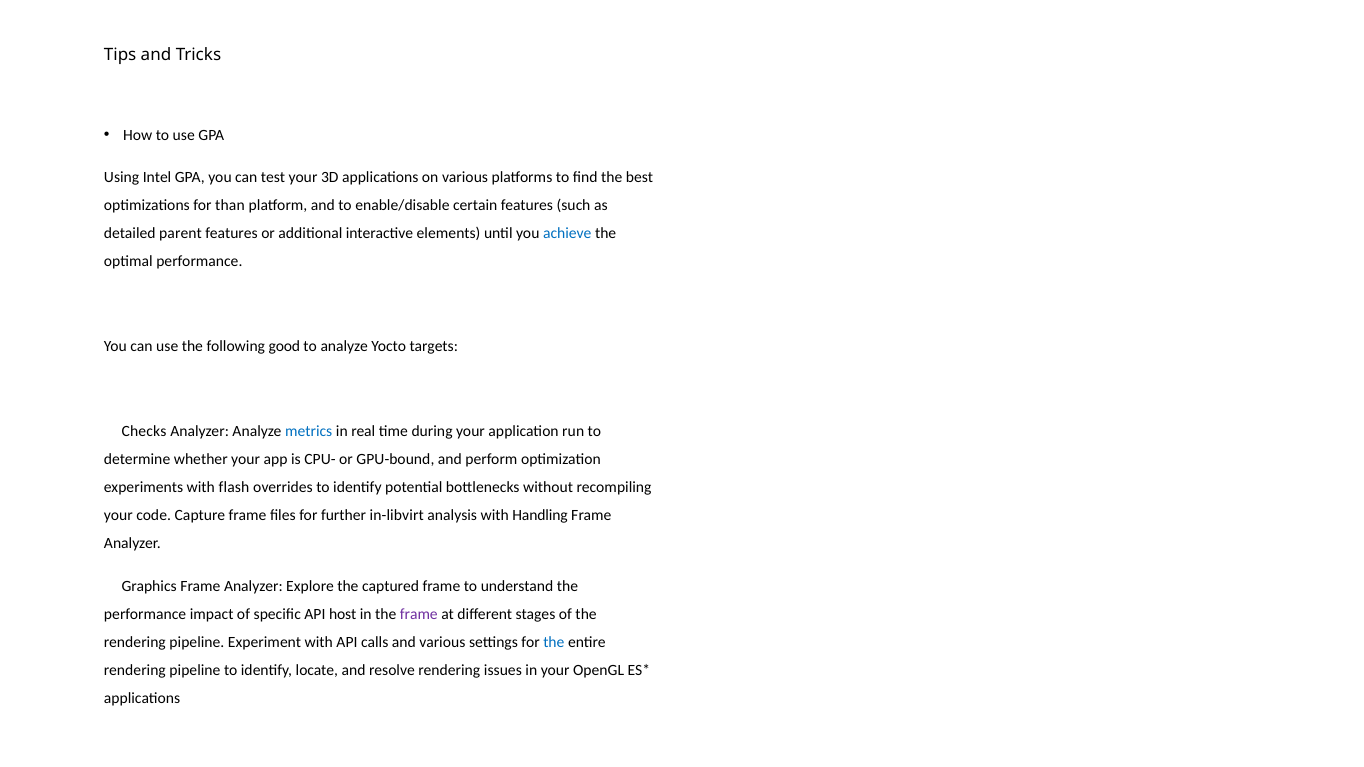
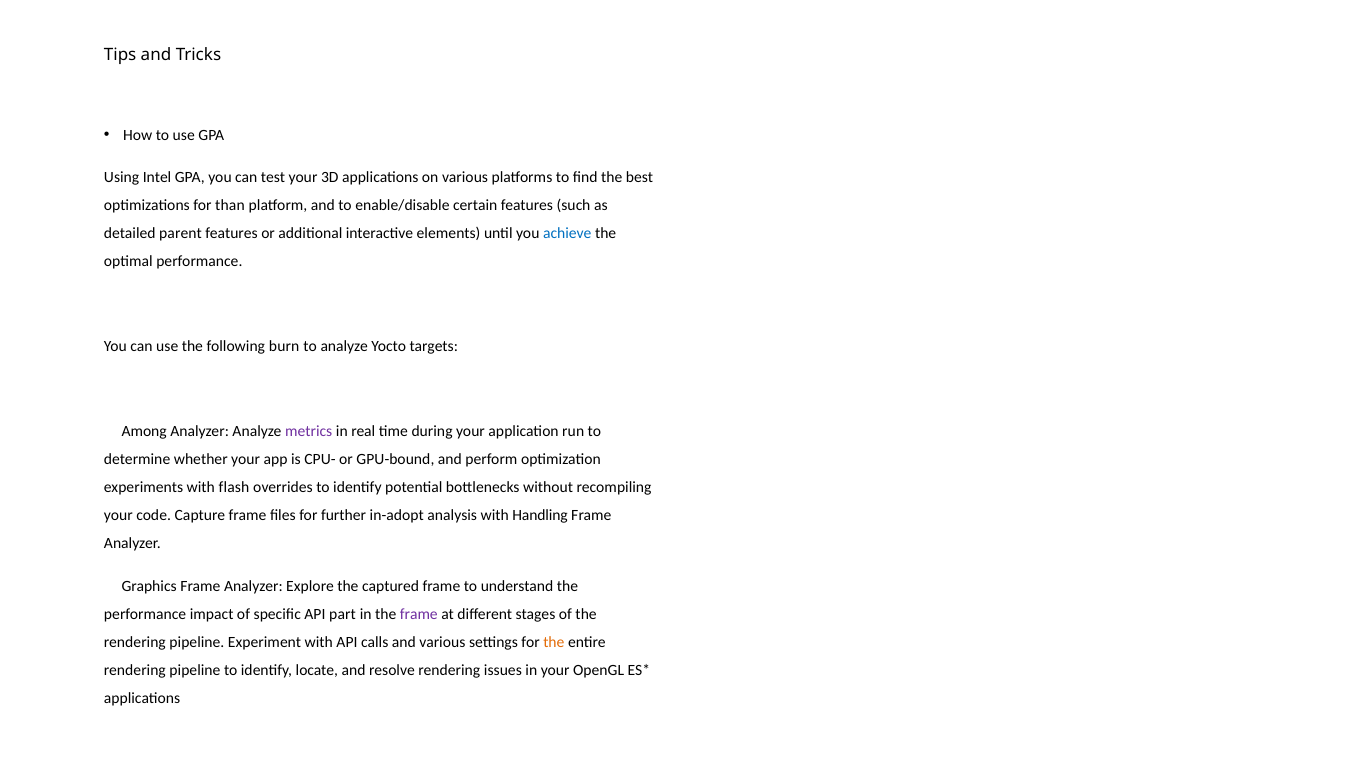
good: good -> burn
Checks: Checks -> Among
metrics colour: blue -> purple
in-libvirt: in-libvirt -> in-adopt
host: host -> part
the at (554, 643) colour: blue -> orange
